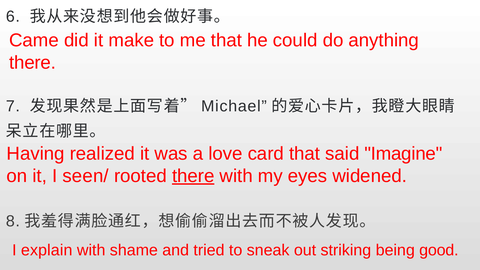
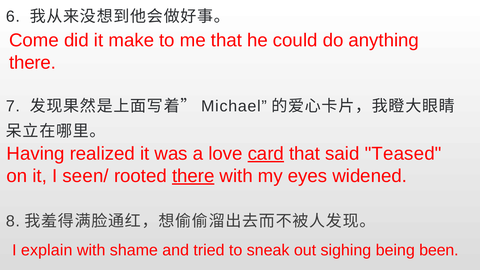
Came: Came -> Come
card underline: none -> present
Imagine: Imagine -> Teased
striking: striking -> sighing
good: good -> been
